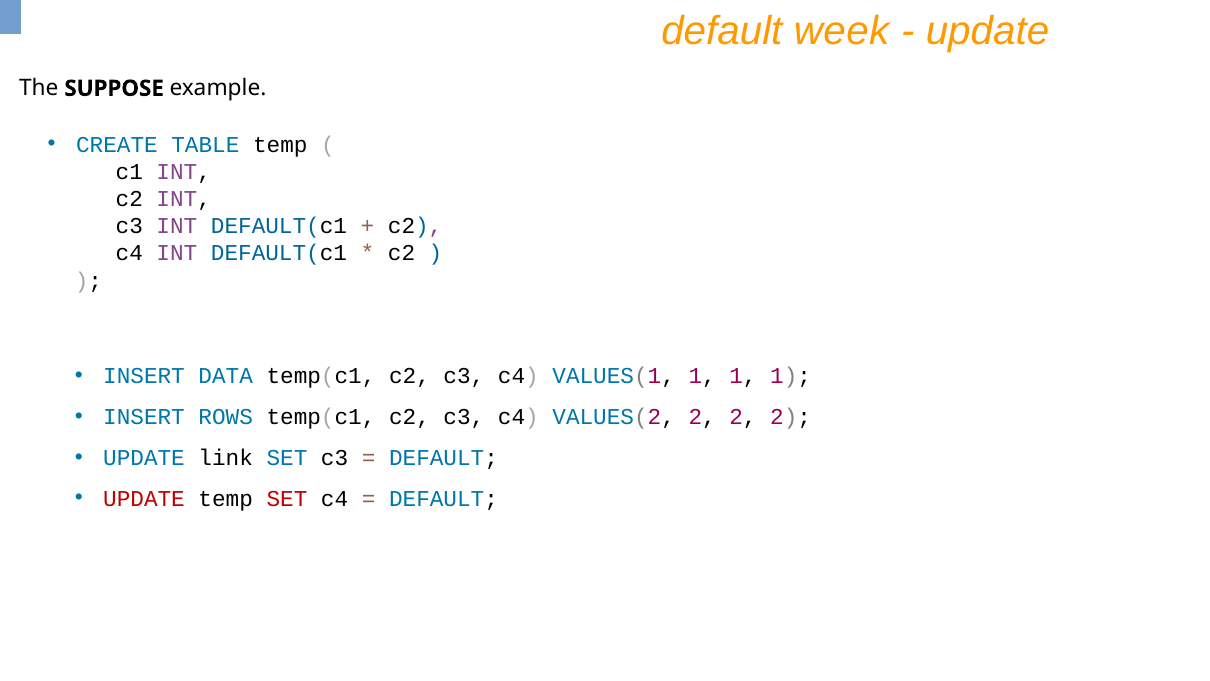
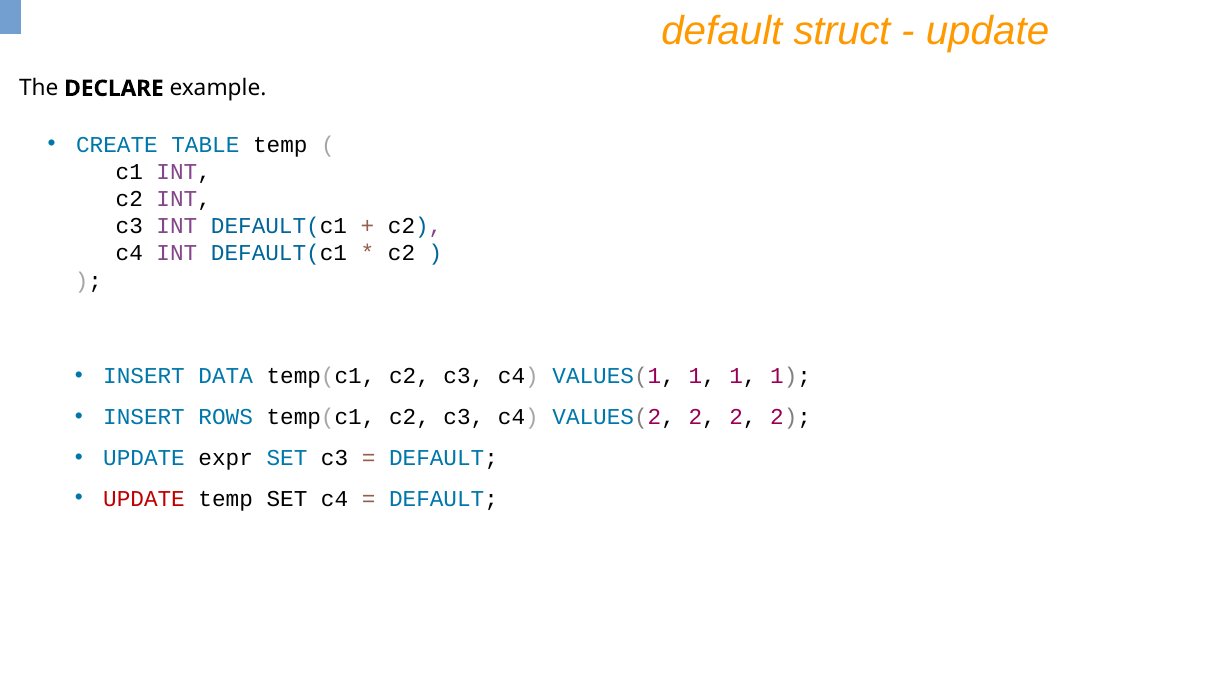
week: week -> struct
SUPPOSE: SUPPOSE -> DECLARE
link: link -> expr
SET at (287, 498) colour: red -> black
